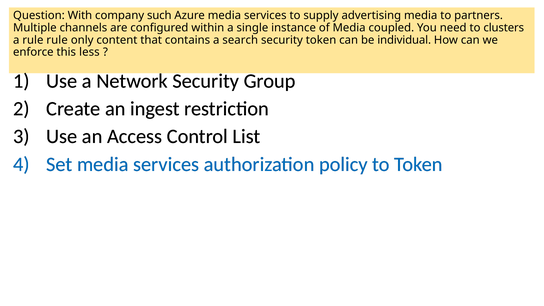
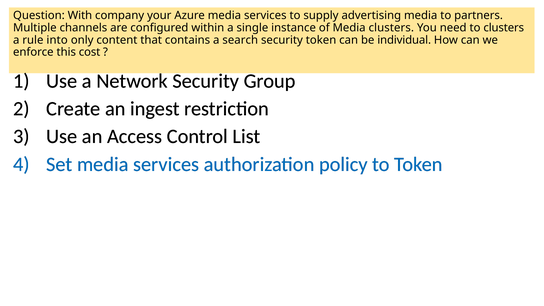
such: such -> your
Media coupled: coupled -> clusters
rule rule: rule -> into
less: less -> cost
